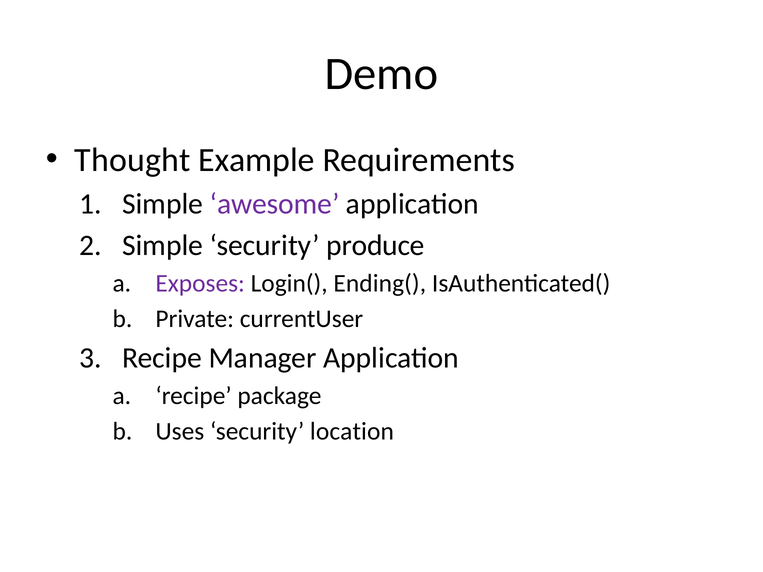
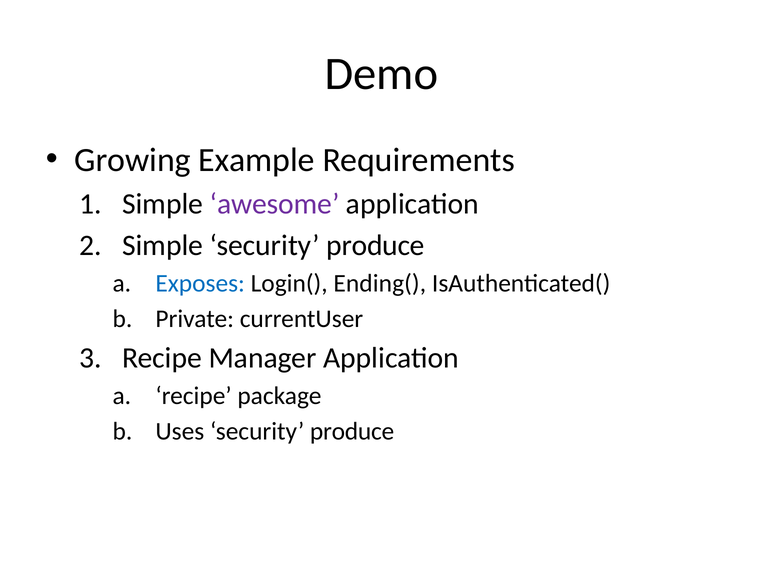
Thought: Thought -> Growing
Exposes colour: purple -> blue
Uses security location: location -> produce
